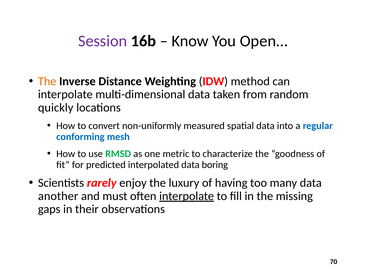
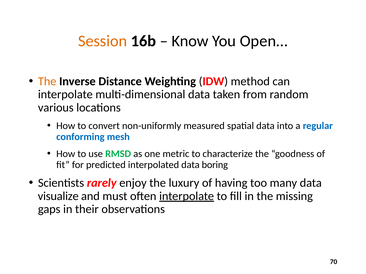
Session colour: purple -> orange
quickly: quickly -> various
another: another -> visualize
